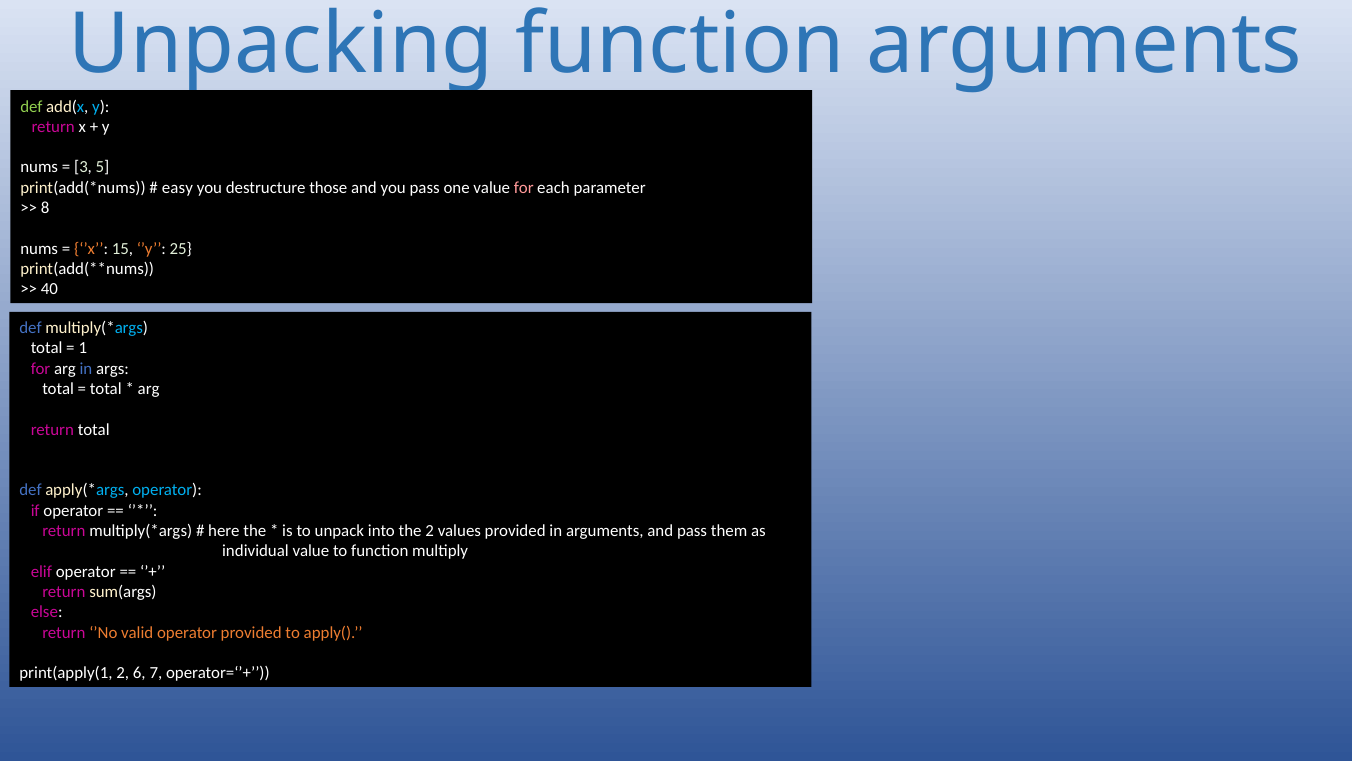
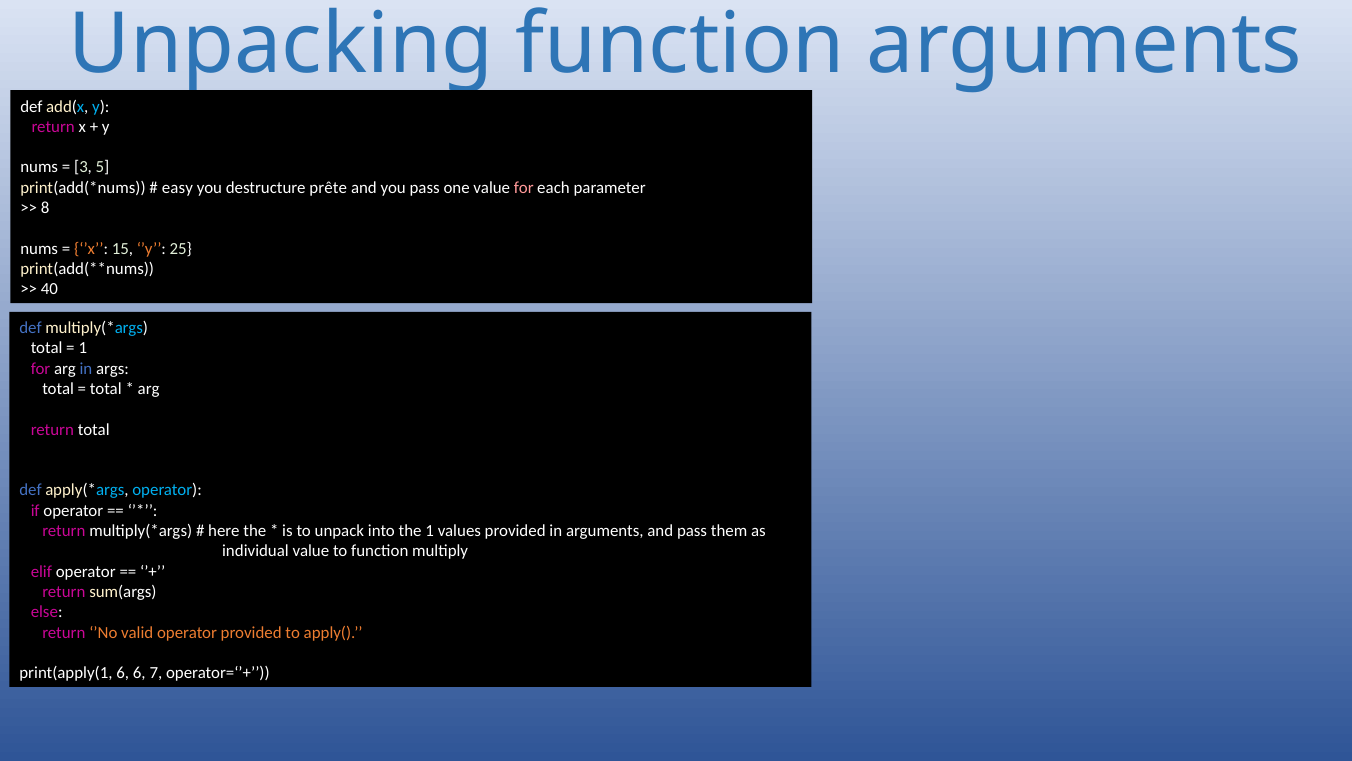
def at (31, 106) colour: light green -> white
those: those -> prête
the 2: 2 -> 1
print(apply(1 2: 2 -> 6
